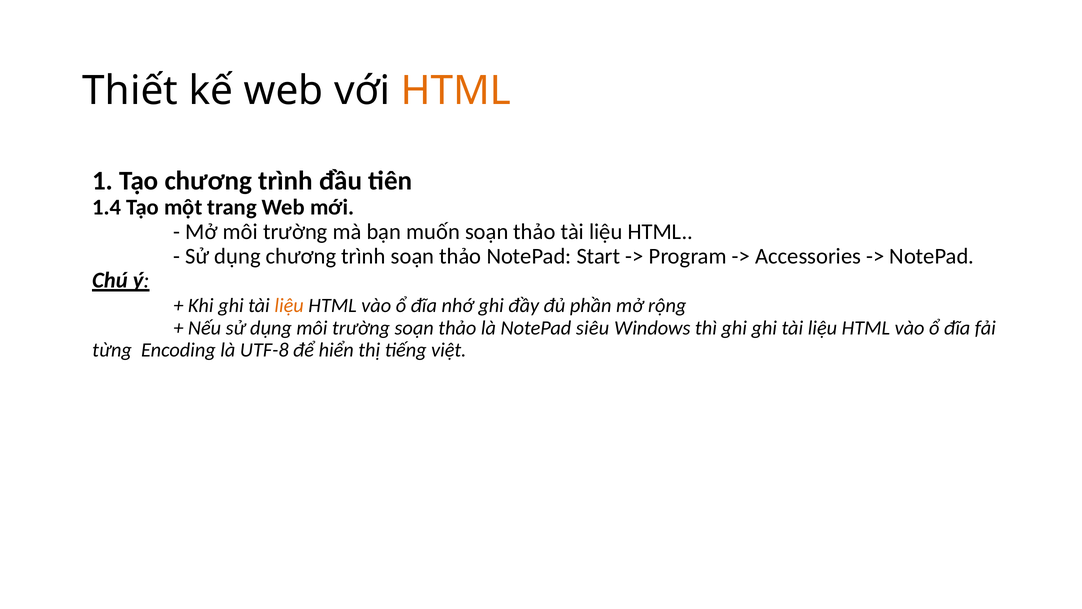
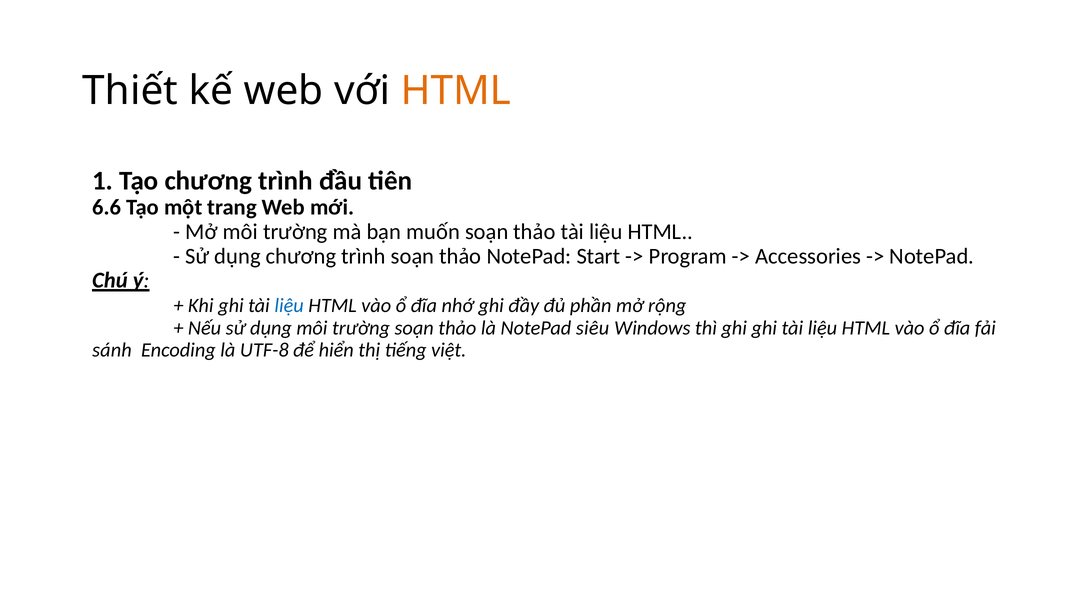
1.4: 1.4 -> 6.6
liệu at (289, 305) colour: orange -> blue
từng: từng -> sánh
